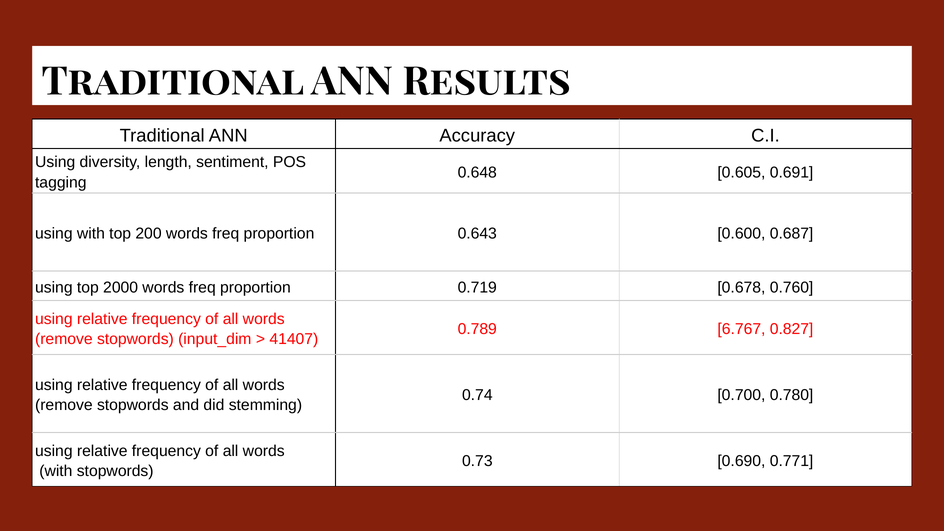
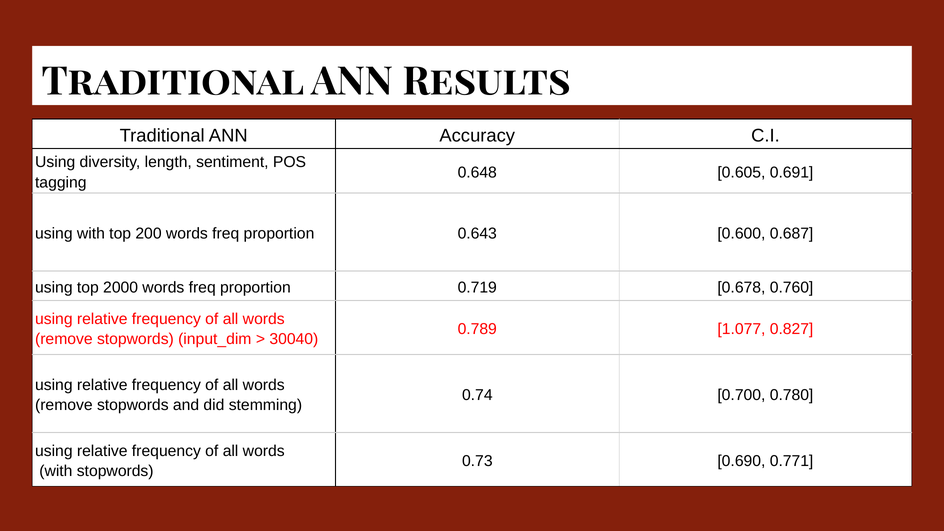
6.767: 6.767 -> 1.077
41407: 41407 -> 30040
